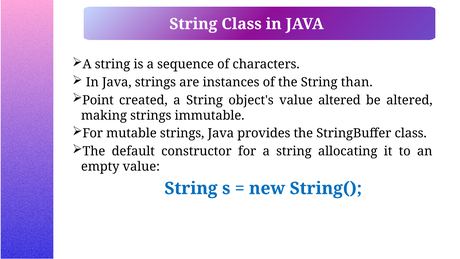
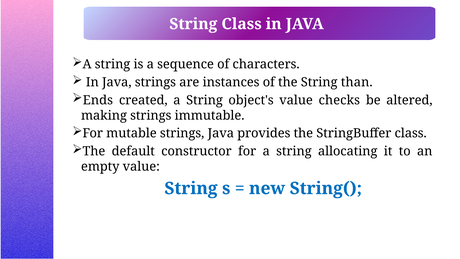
Point: Point -> Ends
value altered: altered -> checks
